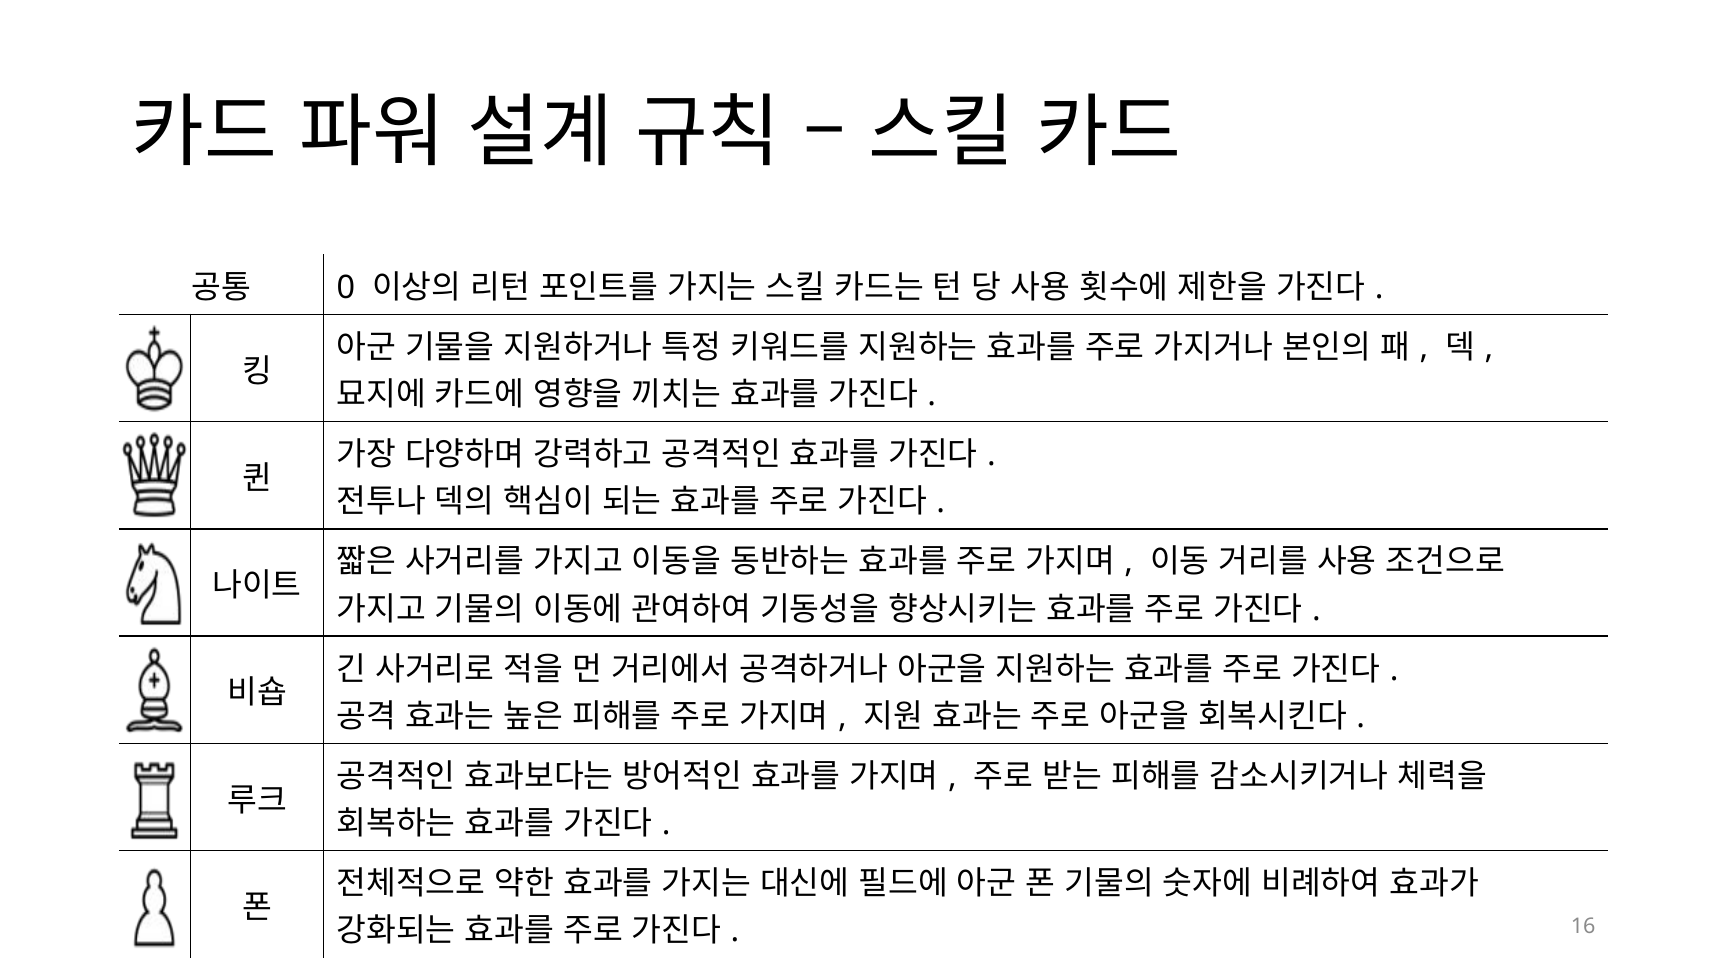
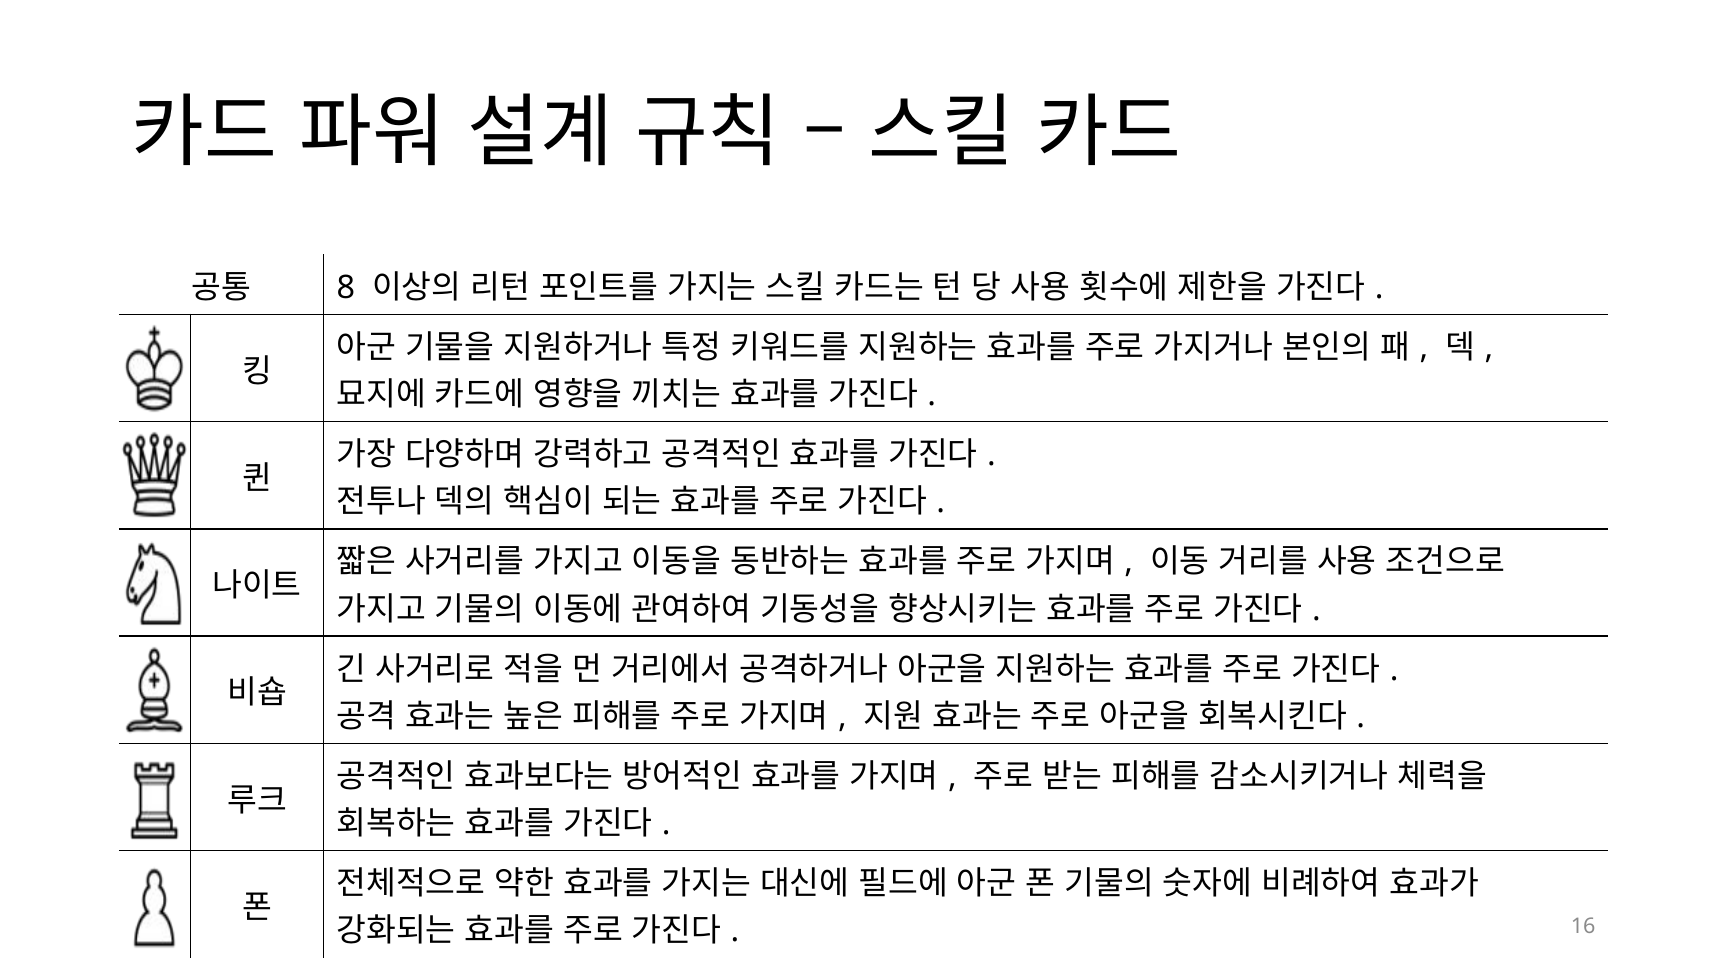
0: 0 -> 8
